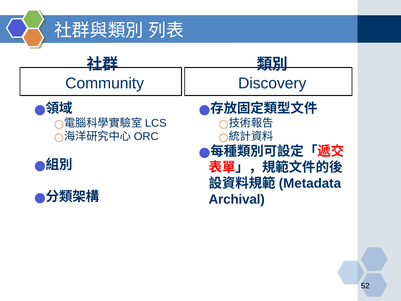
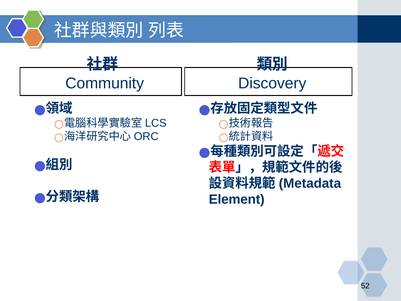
Archival: Archival -> Element
